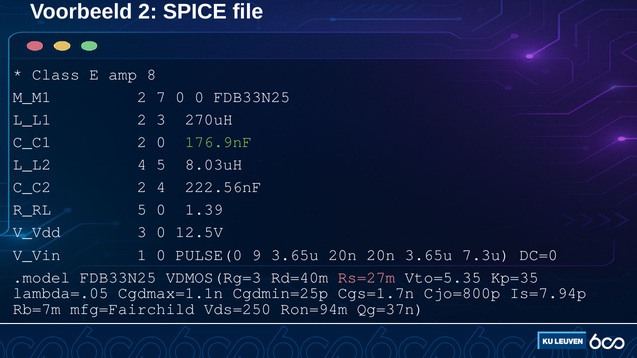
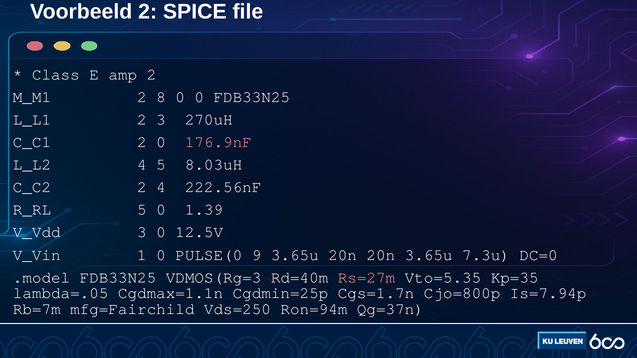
amp 8: 8 -> 2
7: 7 -> 8
176.9nF colour: light green -> pink
